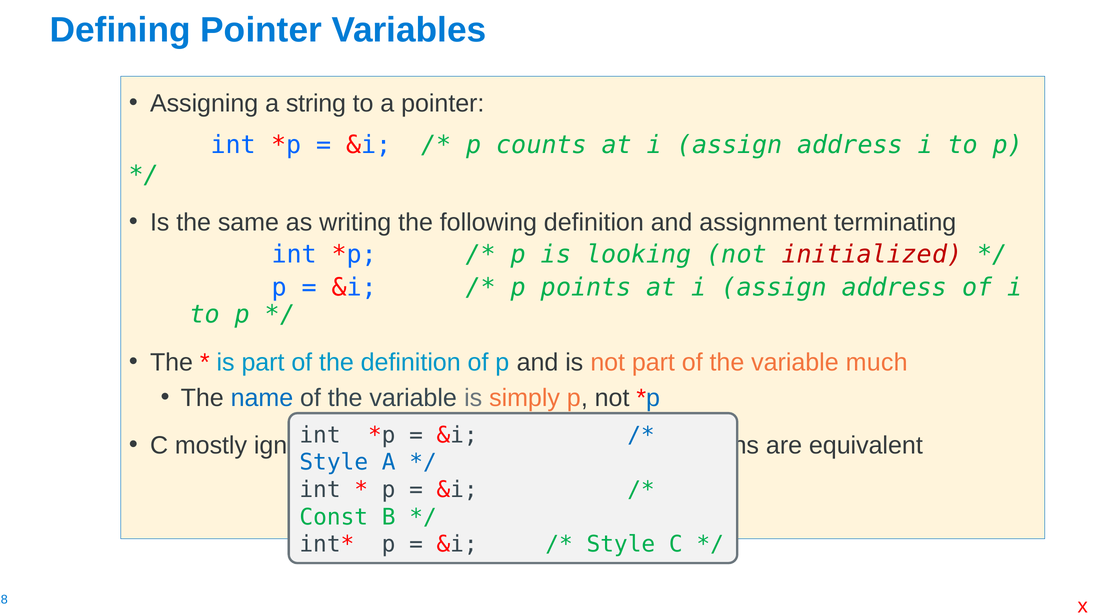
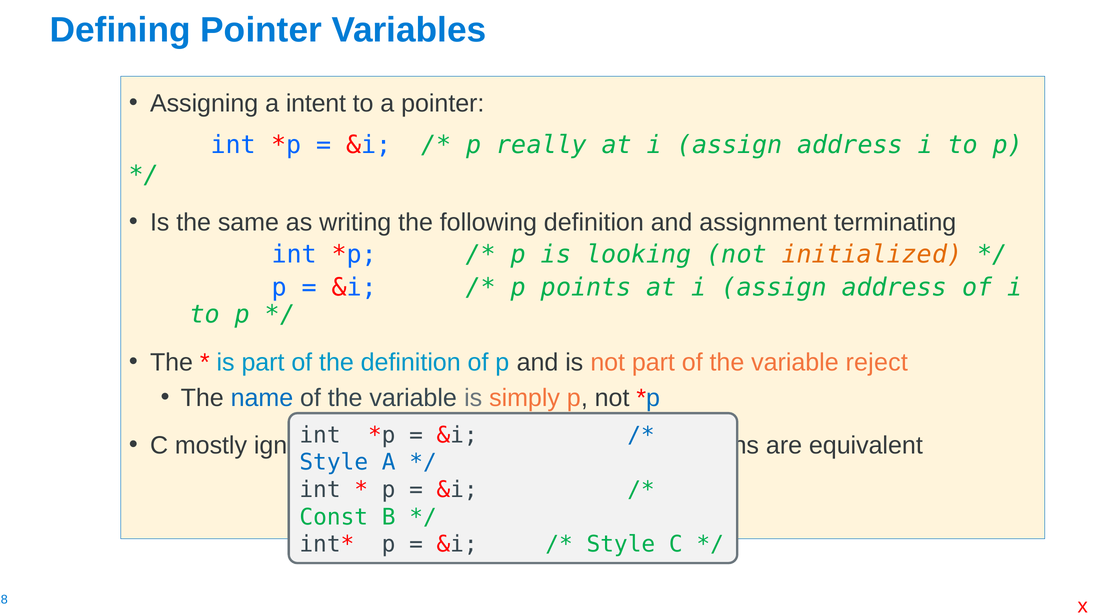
string: string -> intent
counts: counts -> really
initialized colour: red -> orange
much: much -> reject
